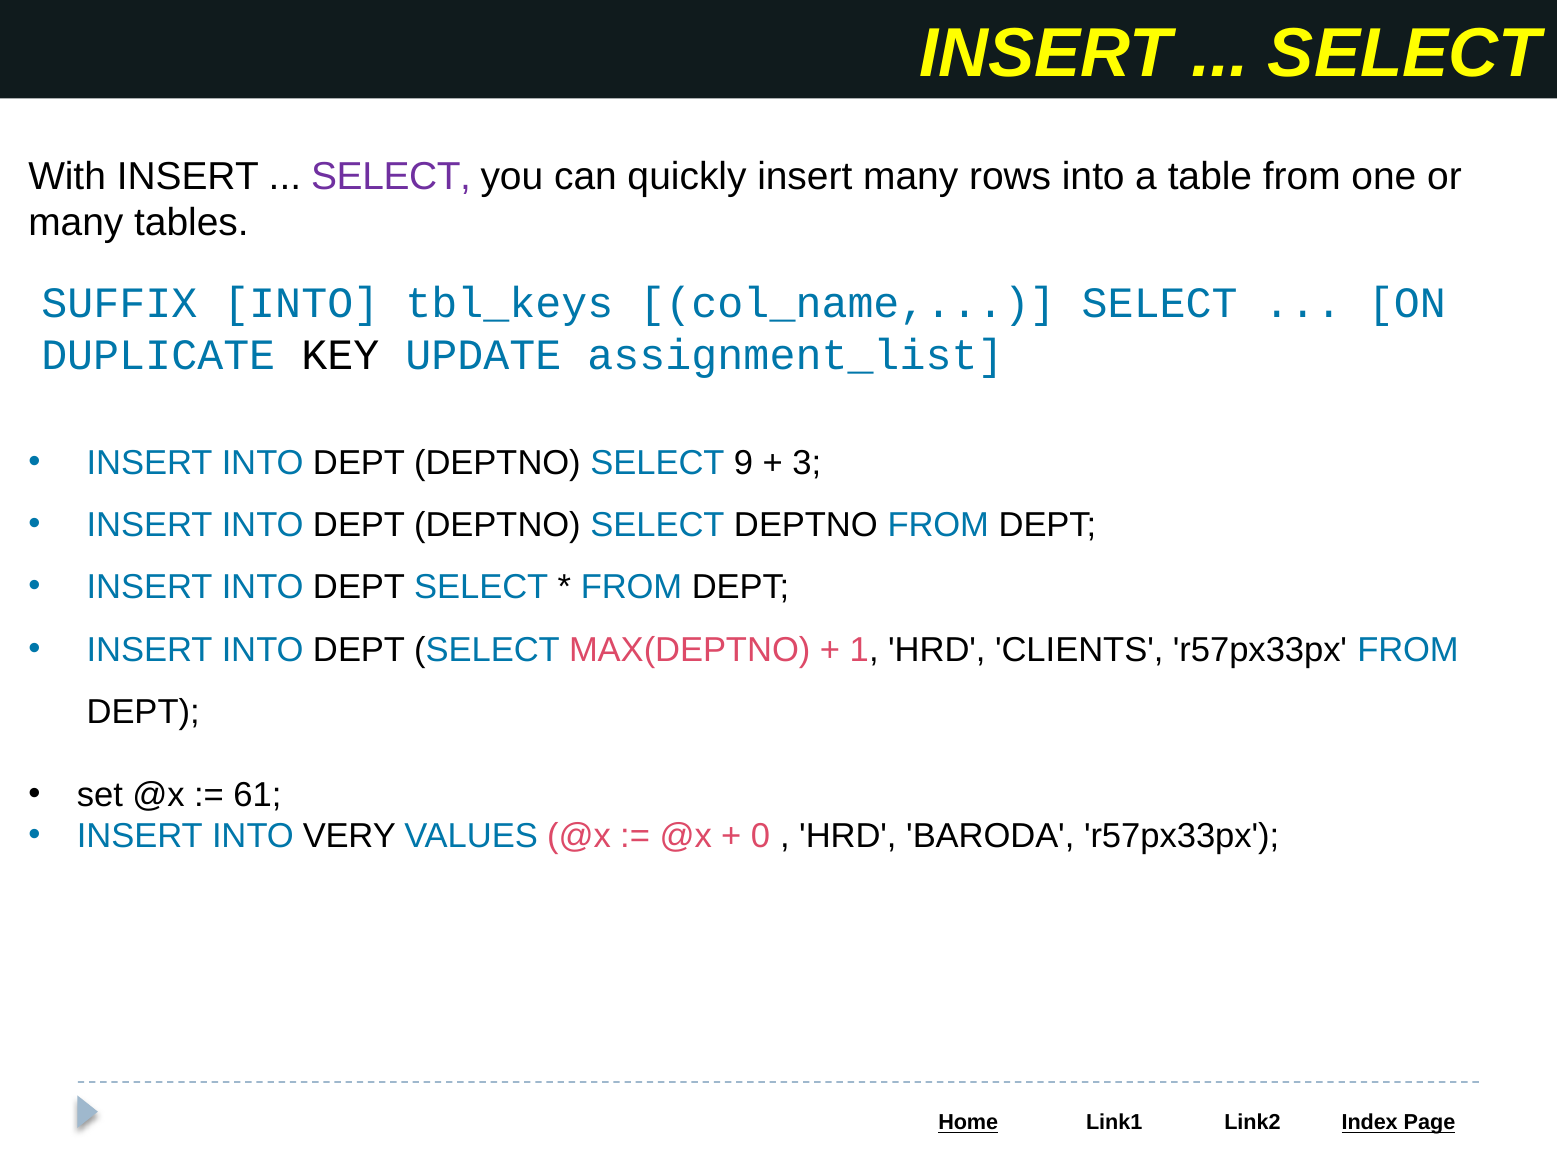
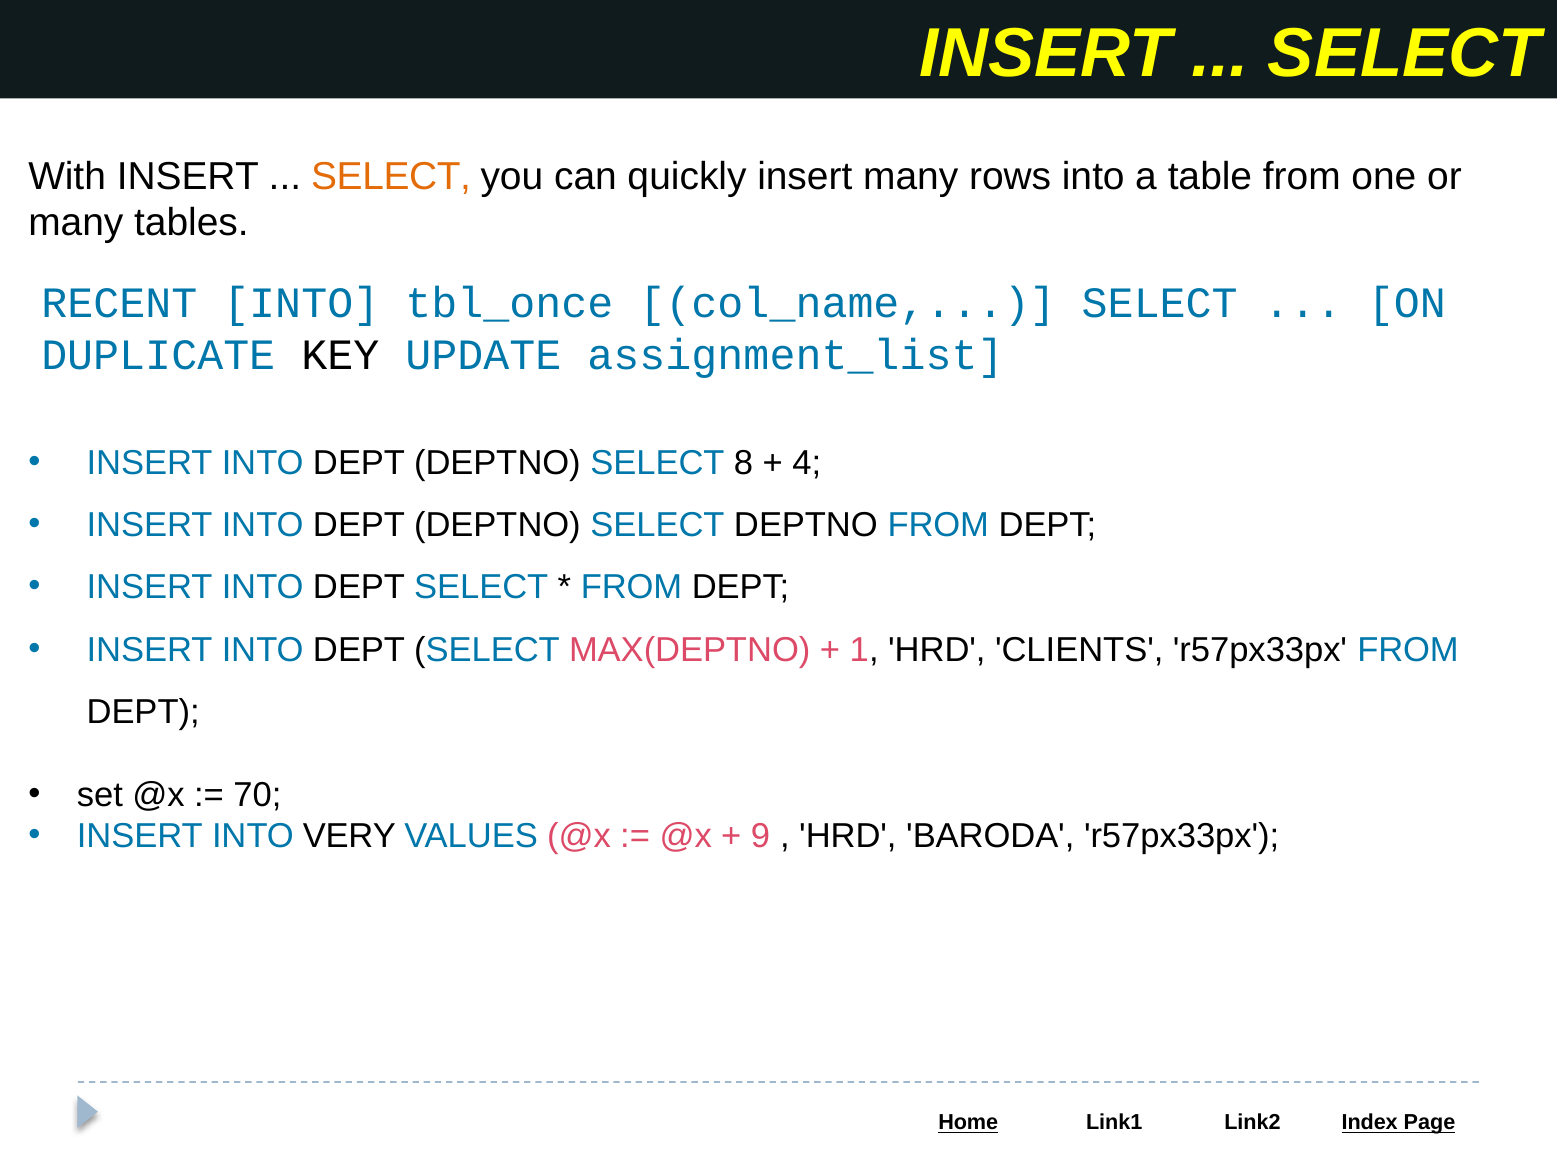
SELECT at (391, 176) colour: purple -> orange
SUFFIX: SUFFIX -> RECENT
tbl_keys: tbl_keys -> tbl_once
9: 9 -> 8
3: 3 -> 4
61: 61 -> 70
0: 0 -> 9
